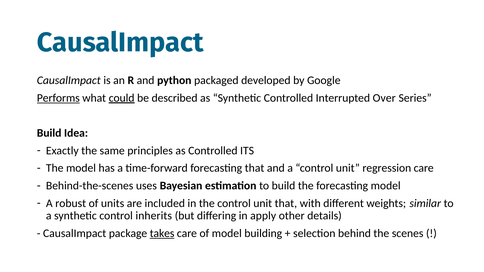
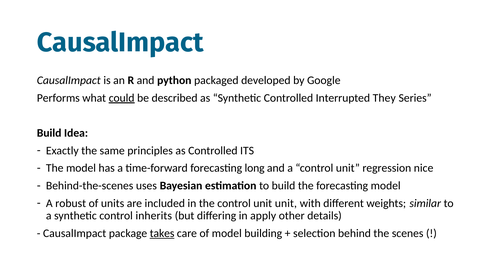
Performs underline: present -> none
Over: Over -> They
forecasting that: that -> long
regression care: care -> nice
unit that: that -> unit
